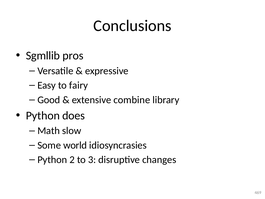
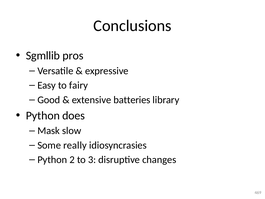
combine: combine -> batteries
Math: Math -> Mask
world: world -> really
